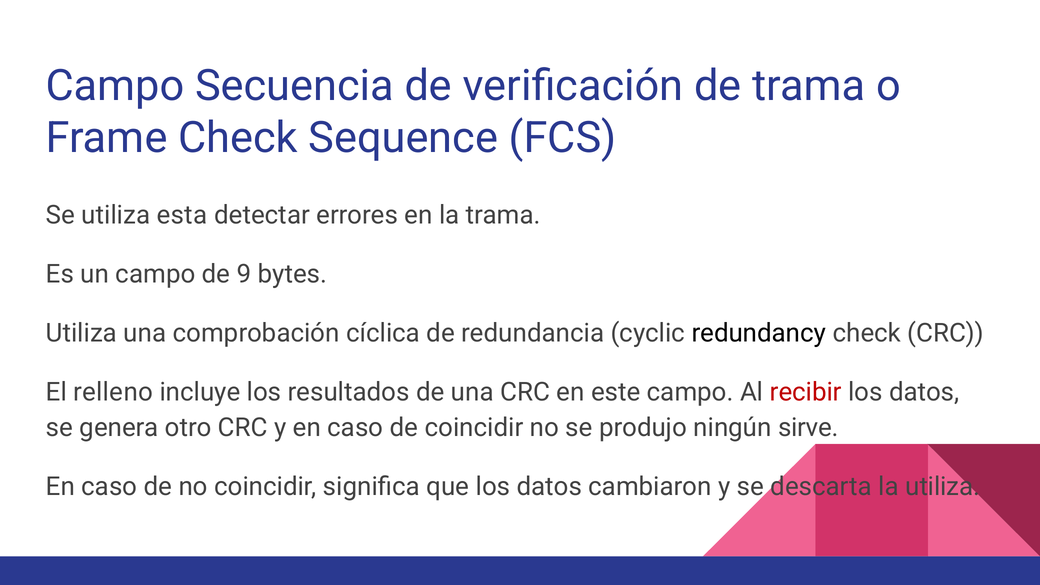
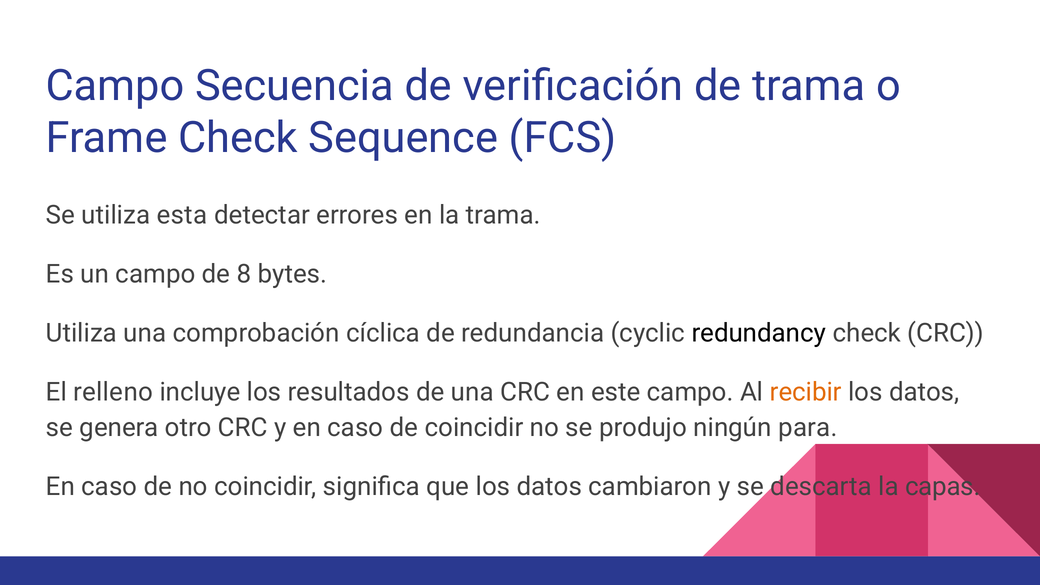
9: 9 -> 8
recibir colour: red -> orange
sirve: sirve -> para
la utiliza: utiliza -> capas
